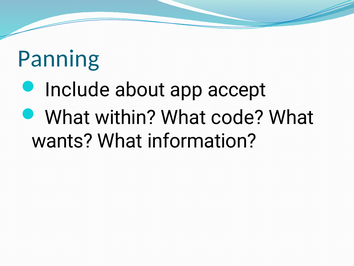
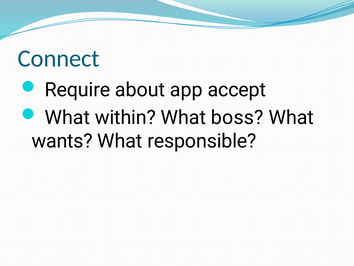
Panning: Panning -> Connect
Include: Include -> Require
code: code -> boss
information: information -> responsible
